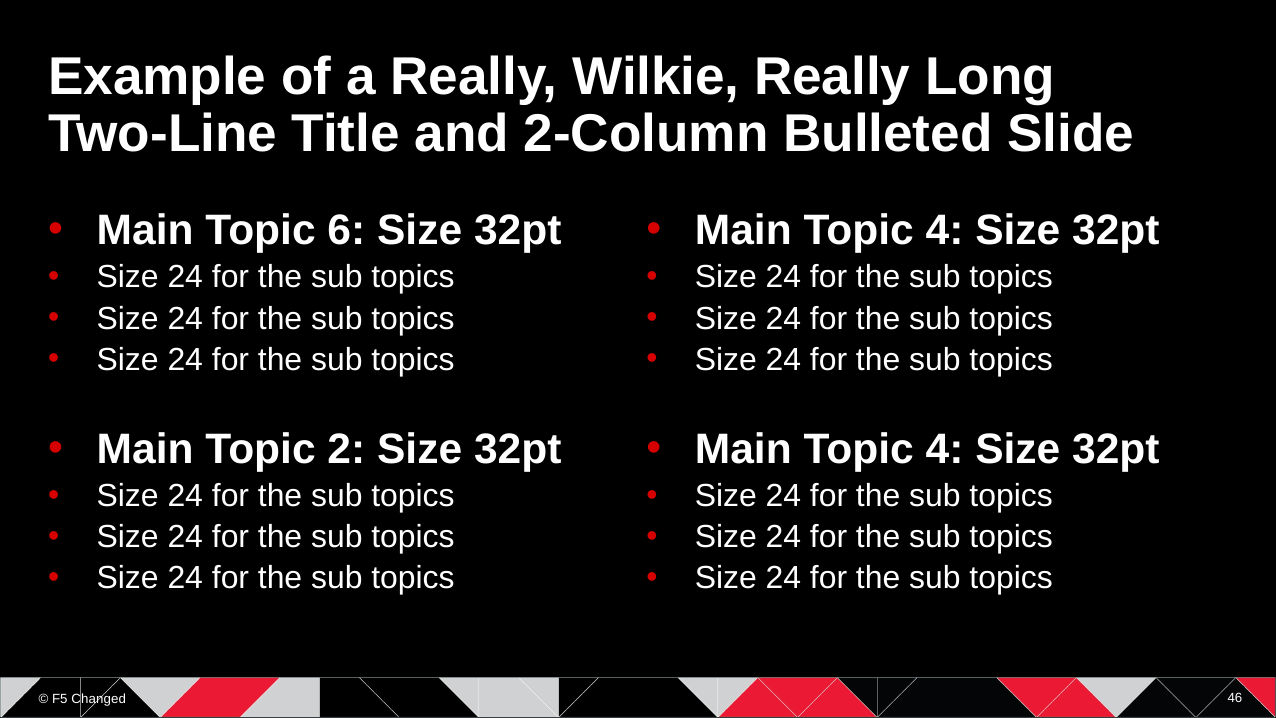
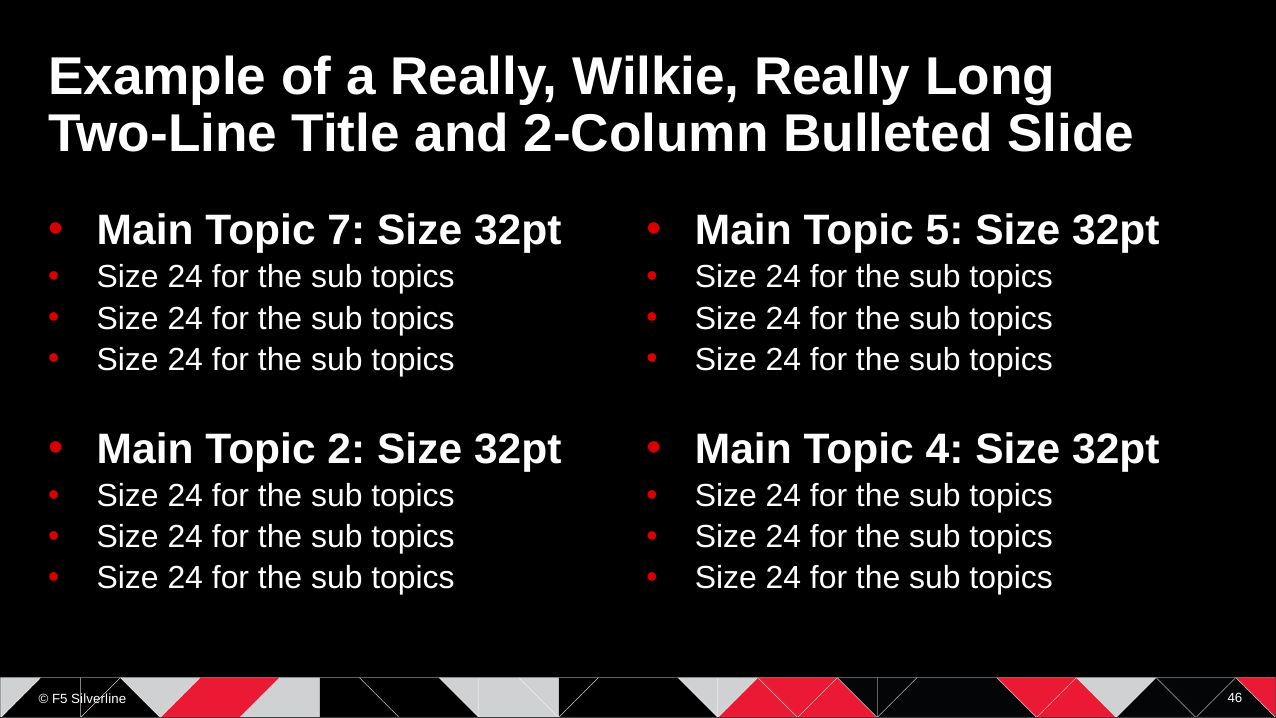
6: 6 -> 7
4 at (945, 230): 4 -> 5
Changed: Changed -> Silverline
